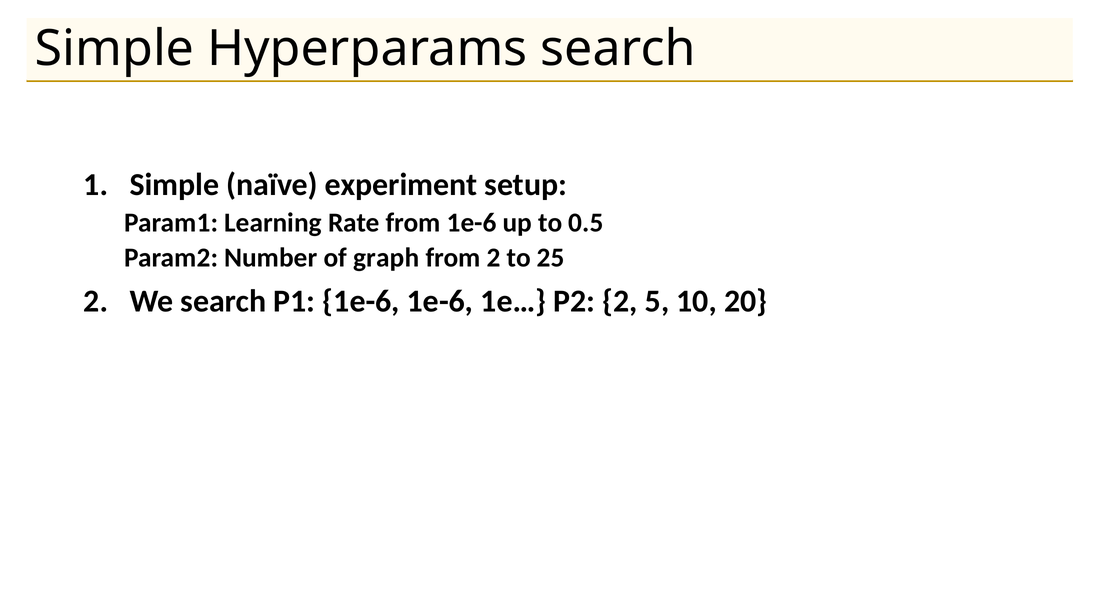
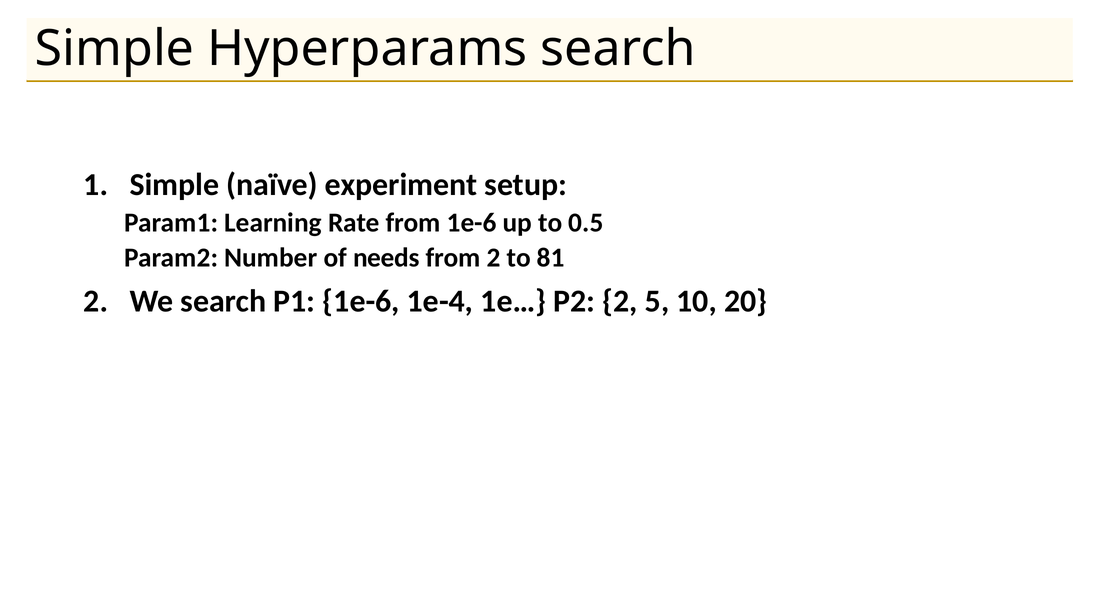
graph: graph -> needs
25: 25 -> 81
1e-6 1e-6: 1e-6 -> 1e-4
